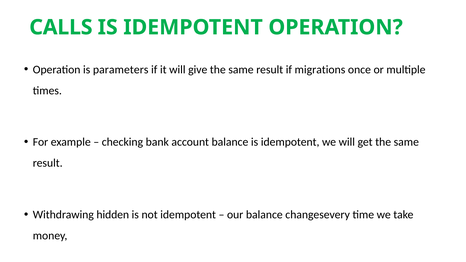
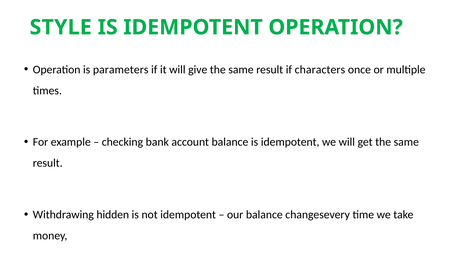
CALLS: CALLS -> STYLE
migrations: migrations -> characters
